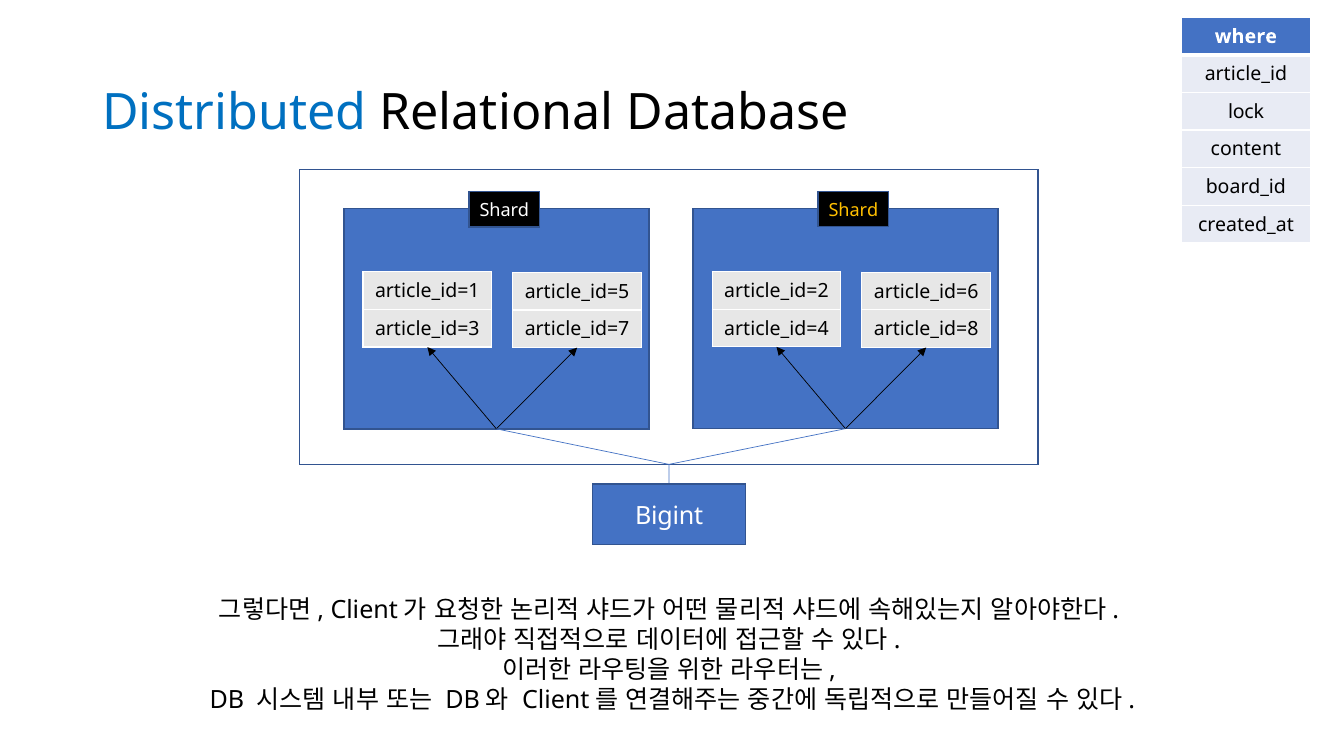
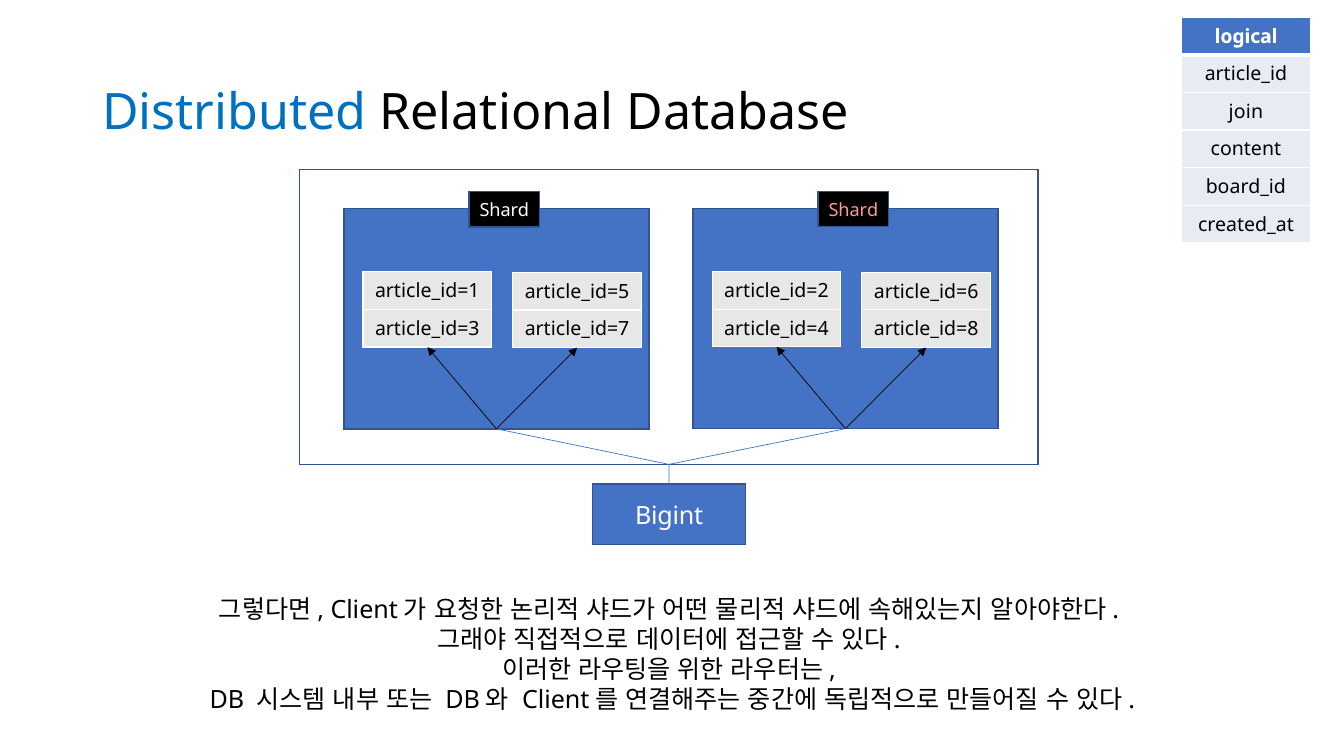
where: where -> logical
lock: lock -> join
Shard at (853, 210) colour: yellow -> pink
